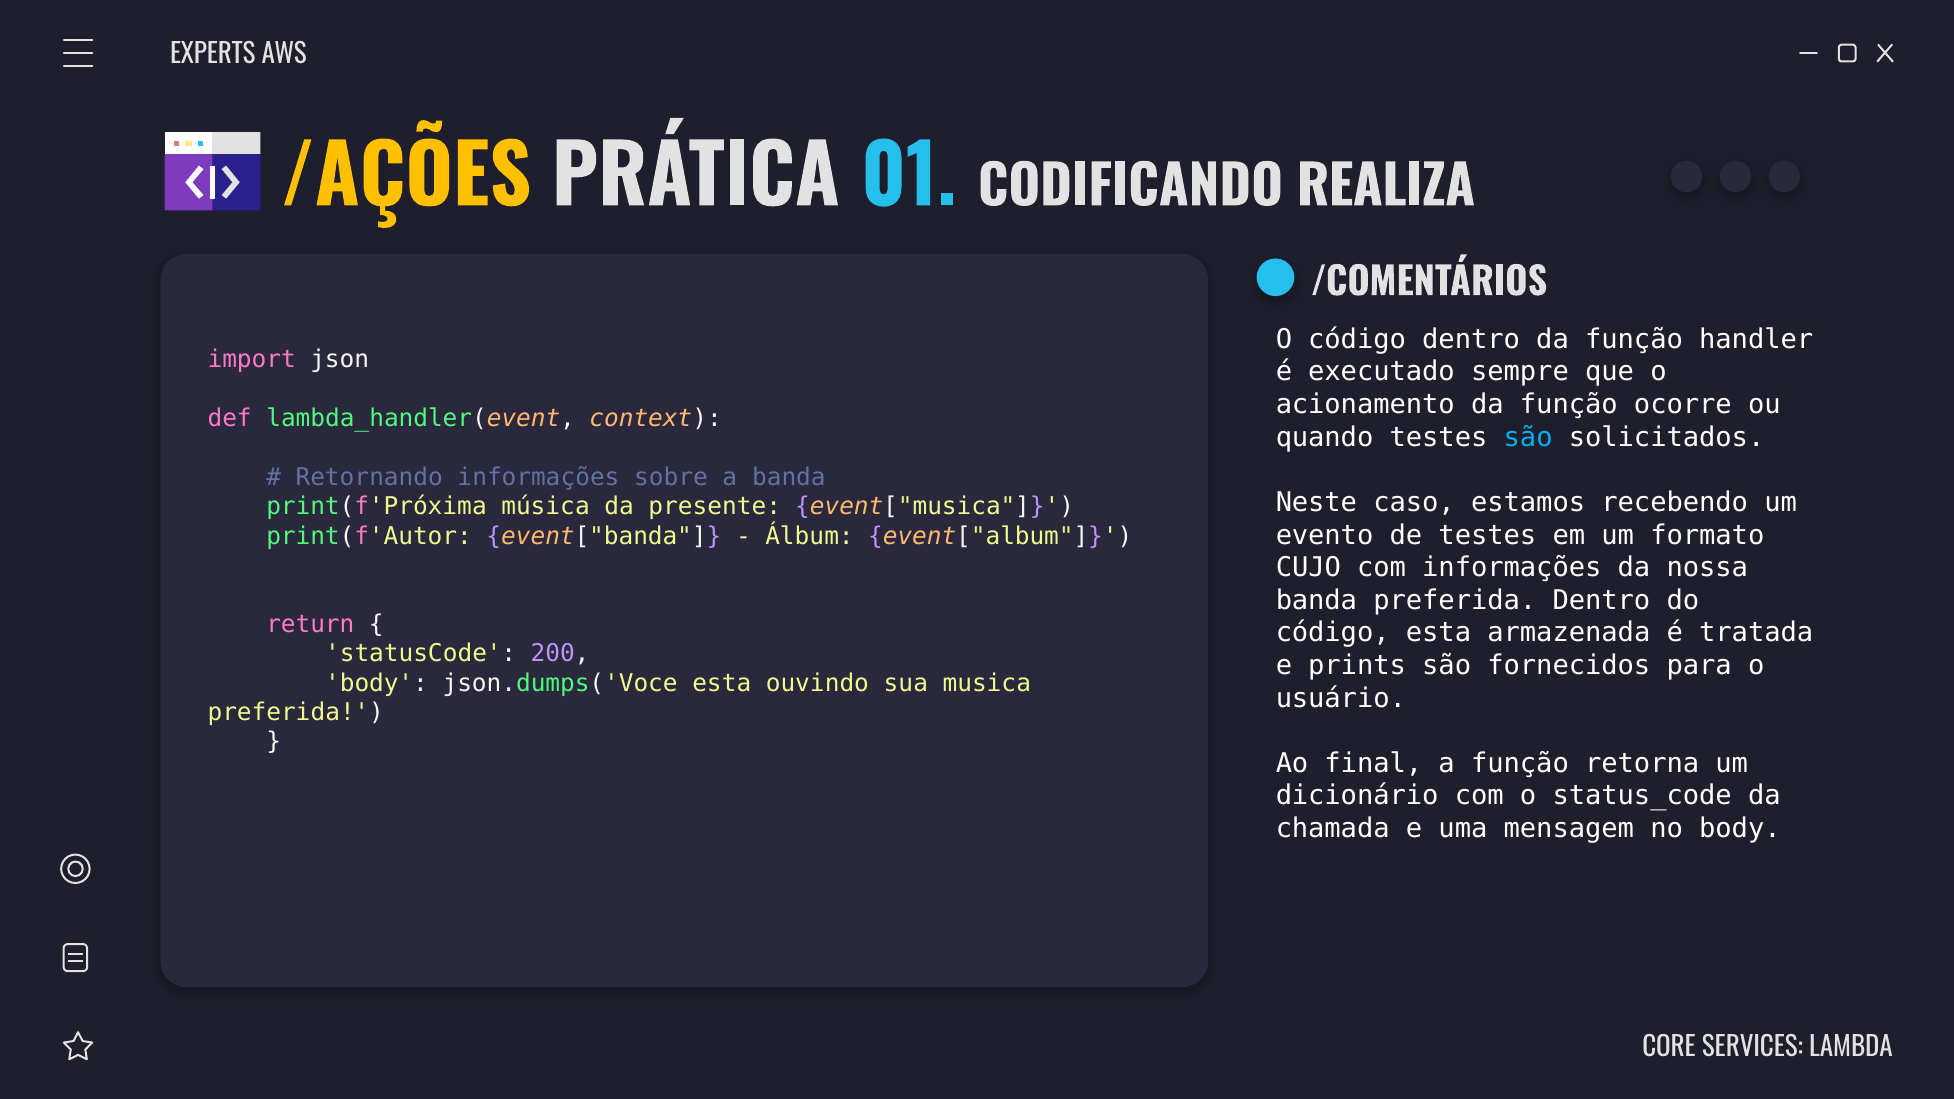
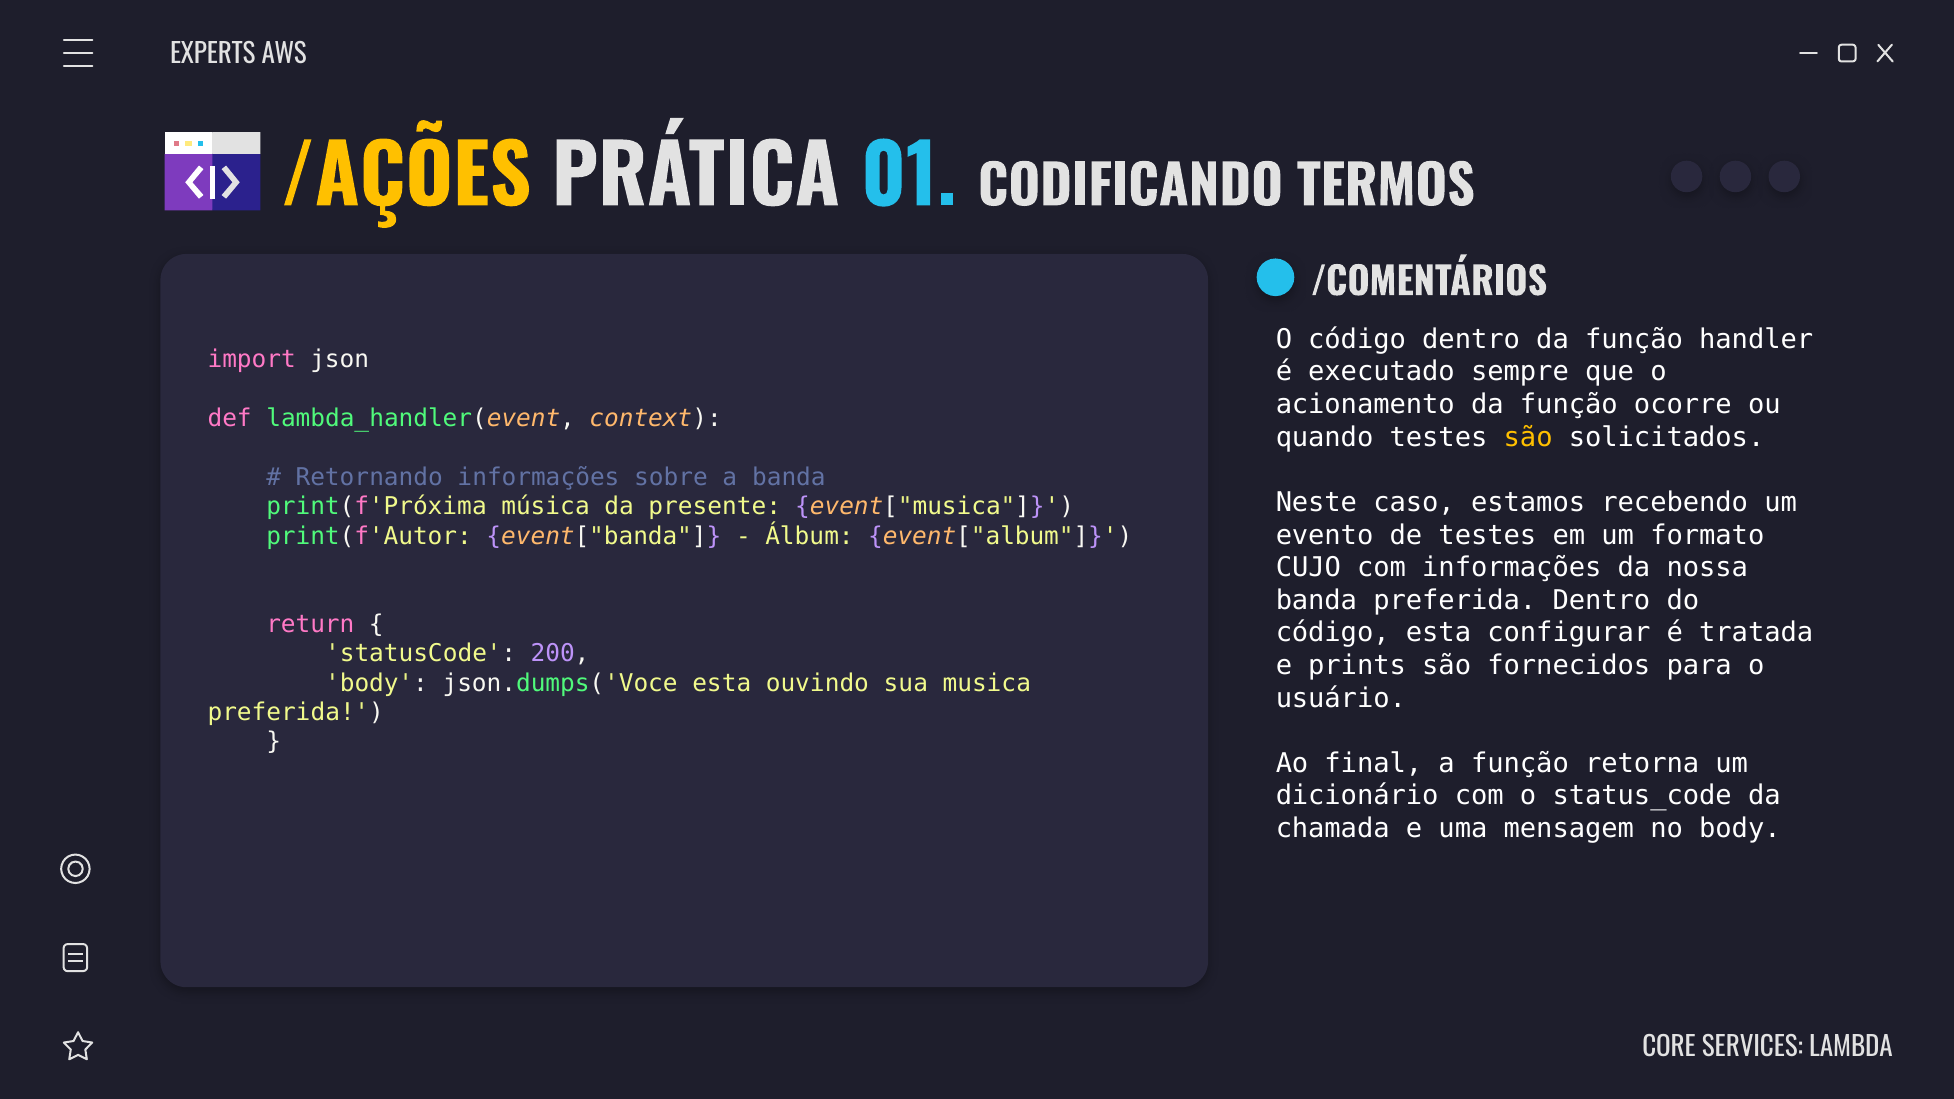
REALIZA: REALIZA -> TERMOS
são at (1528, 437) colour: light blue -> yellow
armazenada: armazenada -> configurar
